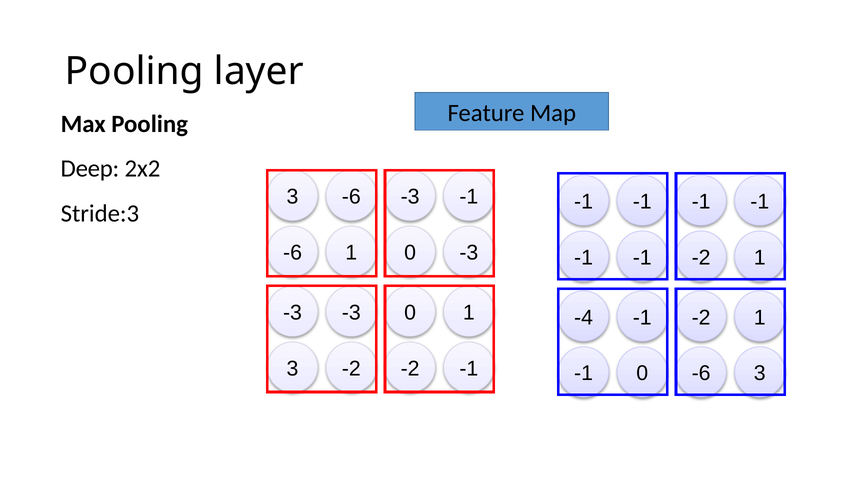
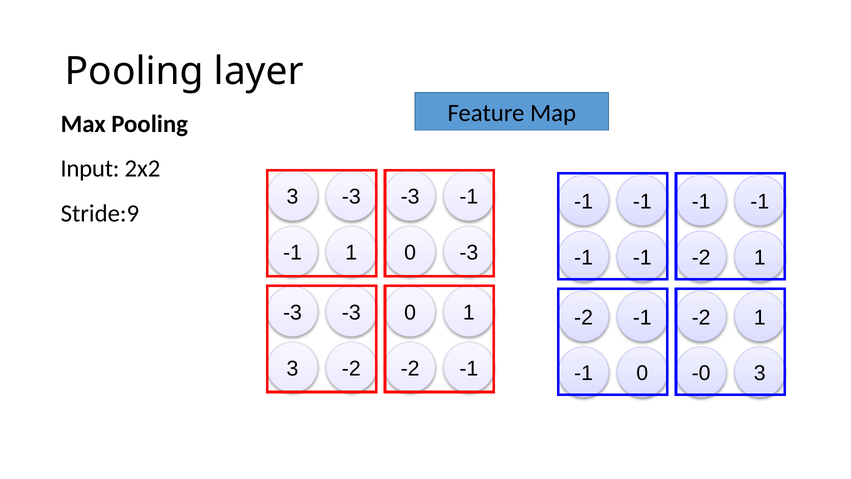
Deep: Deep -> Input
3 -6: -6 -> -3
Stride:3: Stride:3 -> Stride:9
-6 at (293, 253): -6 -> -1
-4 at (584, 317): -4 -> -2
0 -6: -6 -> -0
